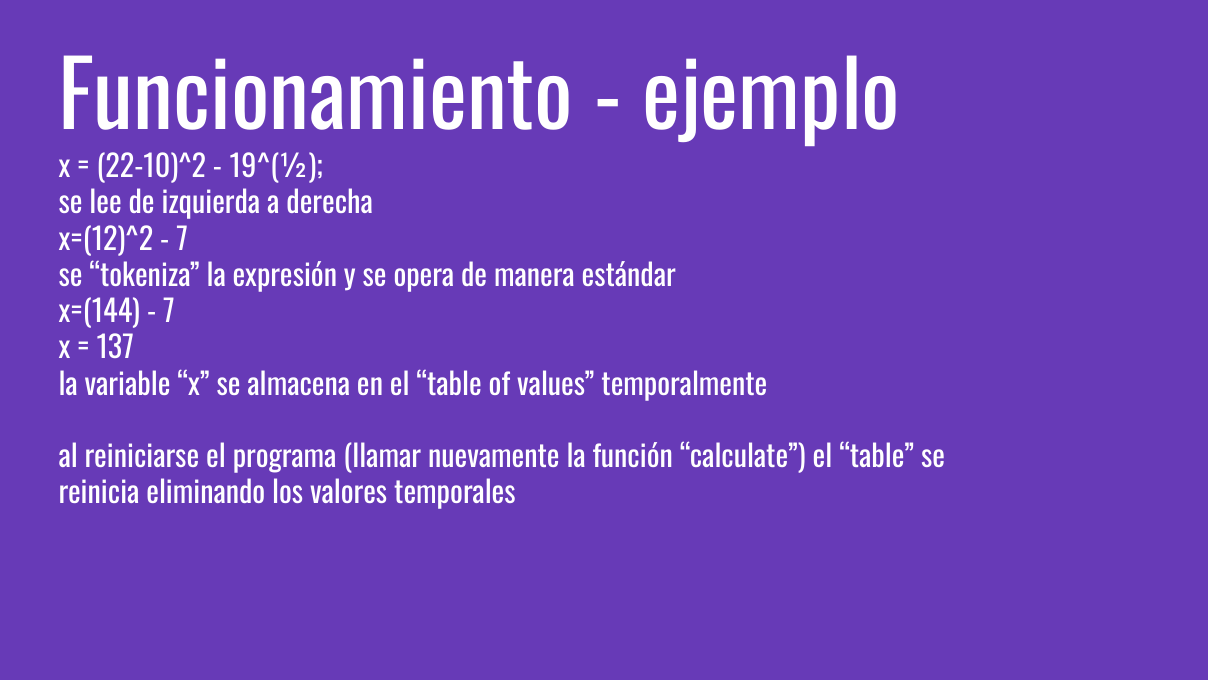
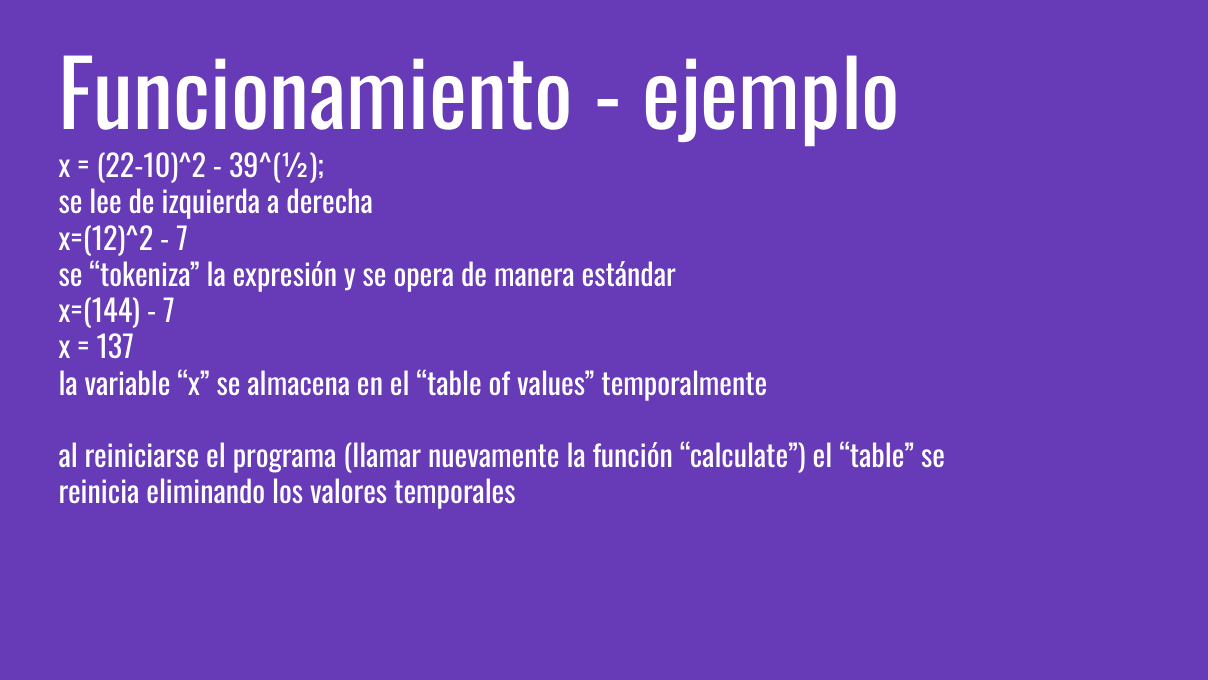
19^(½: 19^(½ -> 39^(½
